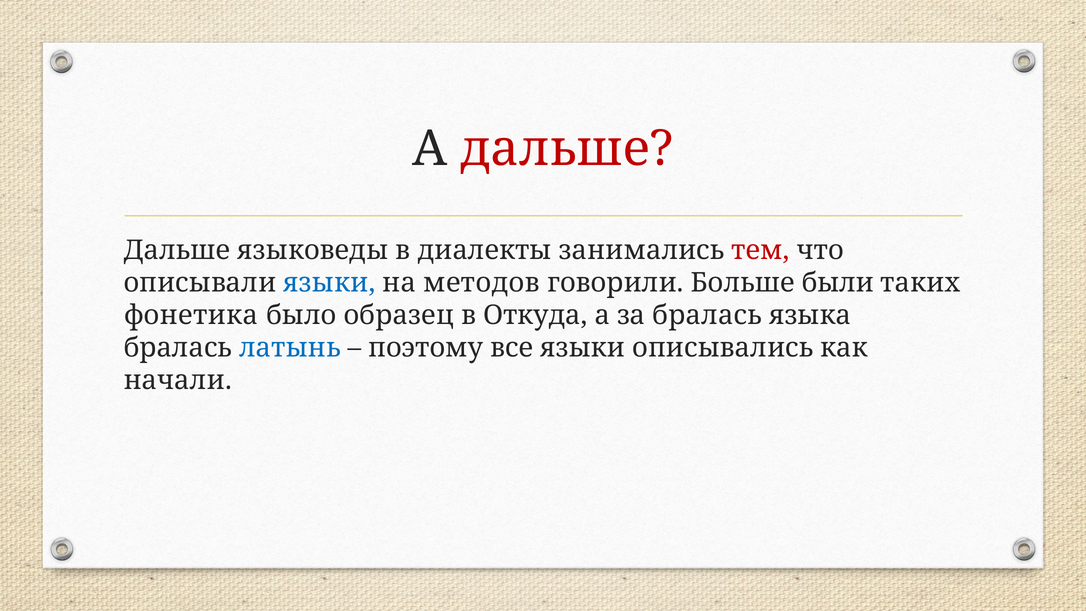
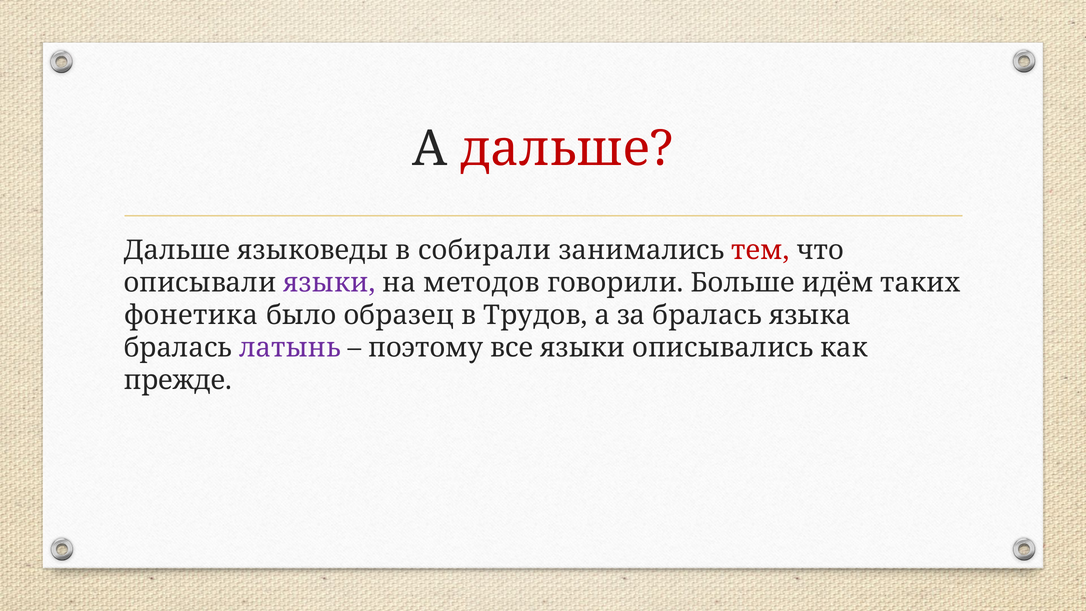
диалекты: диалекты -> собирали
языки at (329, 283) colour: blue -> purple
были: были -> идём
Откуда: Откуда -> Трудов
латынь colour: blue -> purple
начали: начали -> прежде
